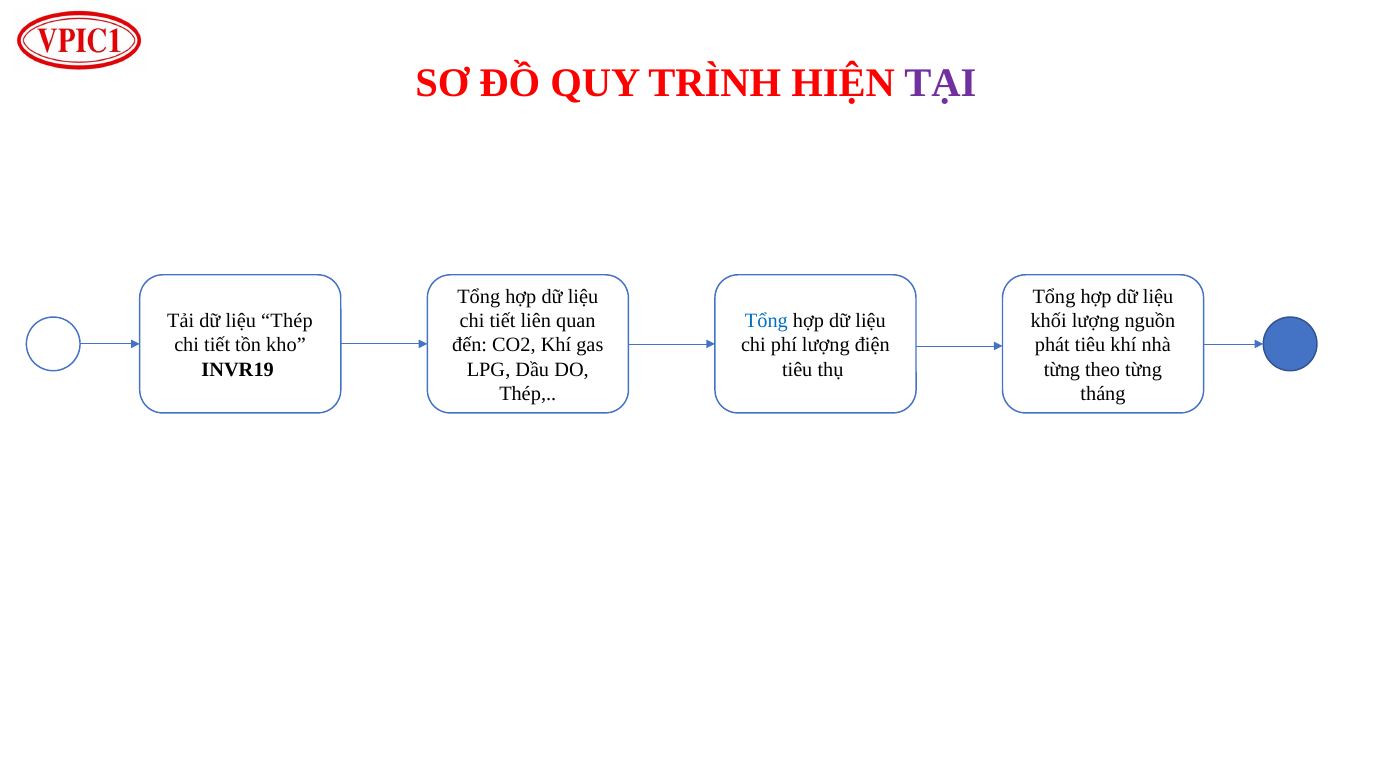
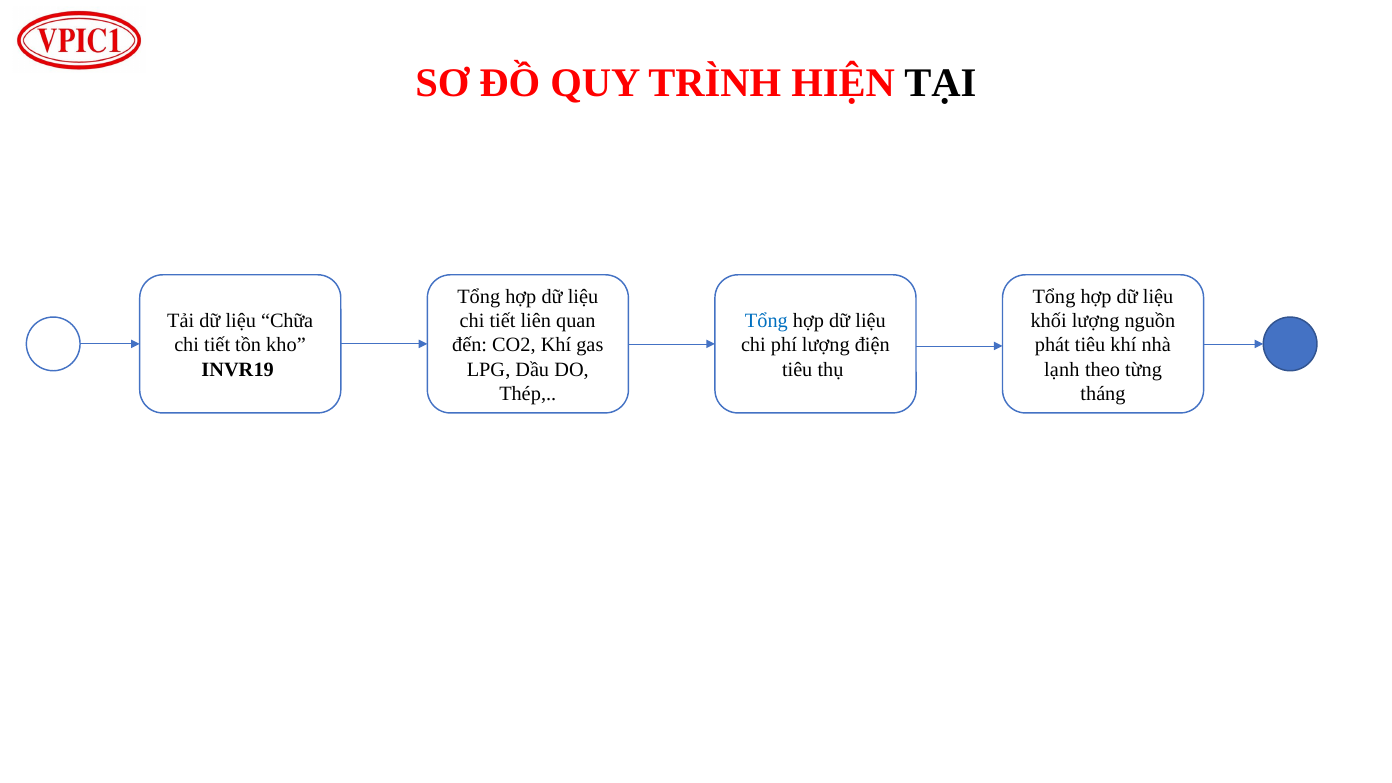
TẠI colour: purple -> black
liệu Thép: Thép -> Chữa
từng at (1062, 370): từng -> lạnh
